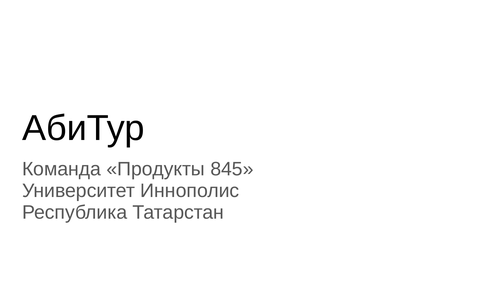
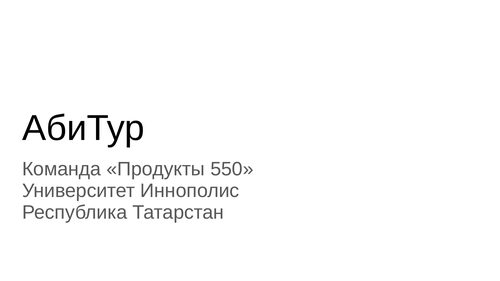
845: 845 -> 550
